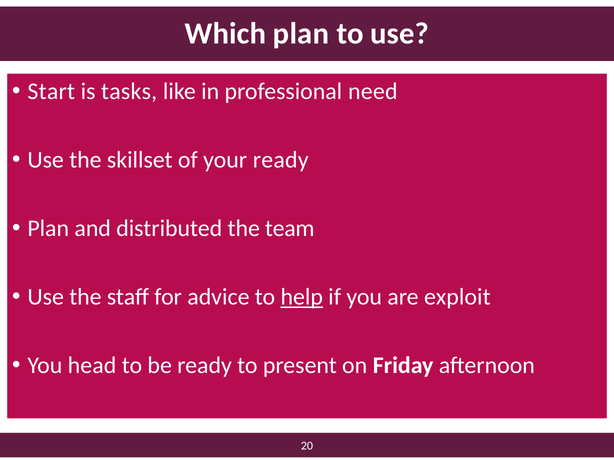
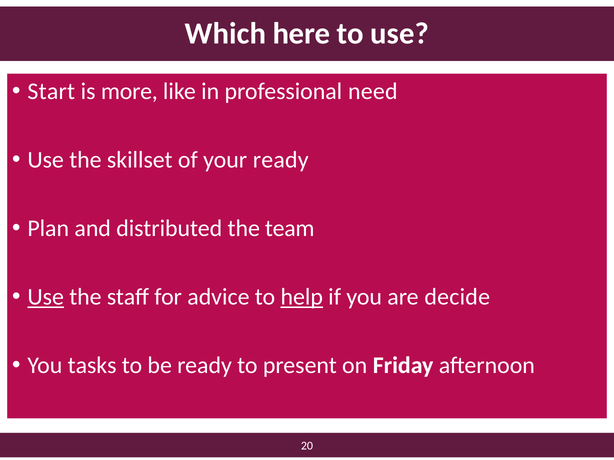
Which plan: plan -> here
tasks: tasks -> more
Use at (46, 297) underline: none -> present
exploit: exploit -> decide
head: head -> tasks
